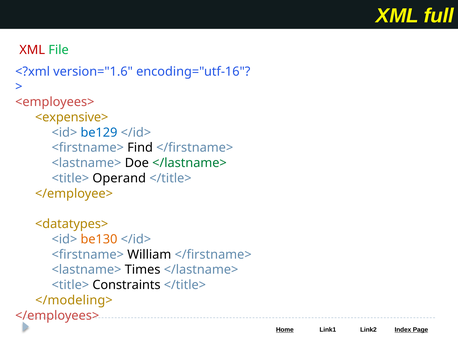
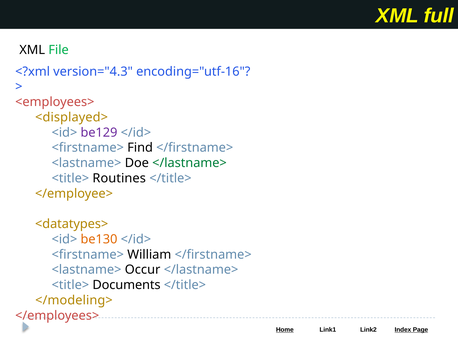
XML at (32, 50) colour: red -> black
version="1.6: version="1.6 -> version="4.3
<expensive>: <expensive> -> <displayed>
be129 colour: blue -> purple
Operand: Operand -> Routines
Times: Times -> Occur
Constraints: Constraints -> Documents
